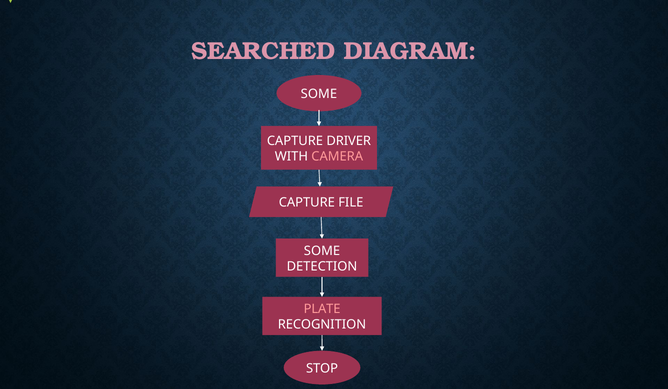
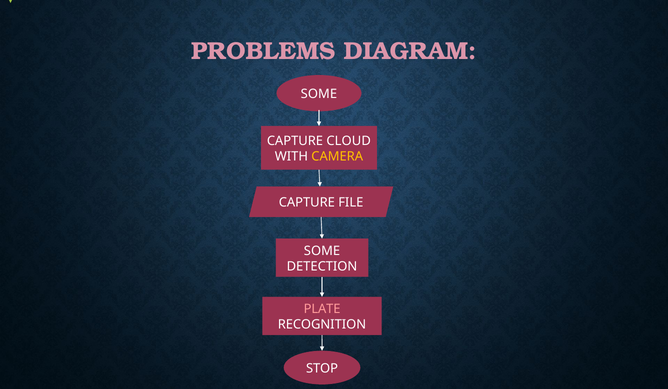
SEARCHED: SEARCHED -> PROBLEMS
DRIVER: DRIVER -> CLOUD
CAMERA colour: pink -> yellow
